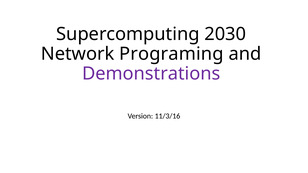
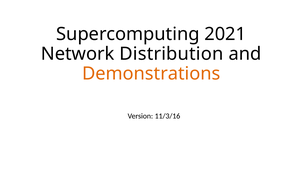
2030: 2030 -> 2021
Programing: Programing -> Distribution
Demonstrations colour: purple -> orange
